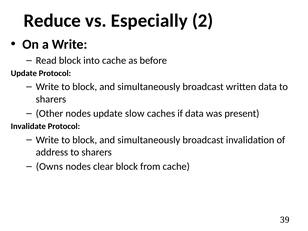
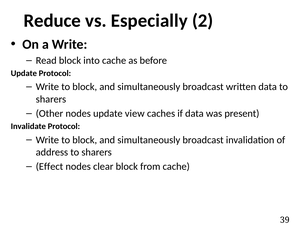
slow: slow -> view
Owns: Owns -> Effect
